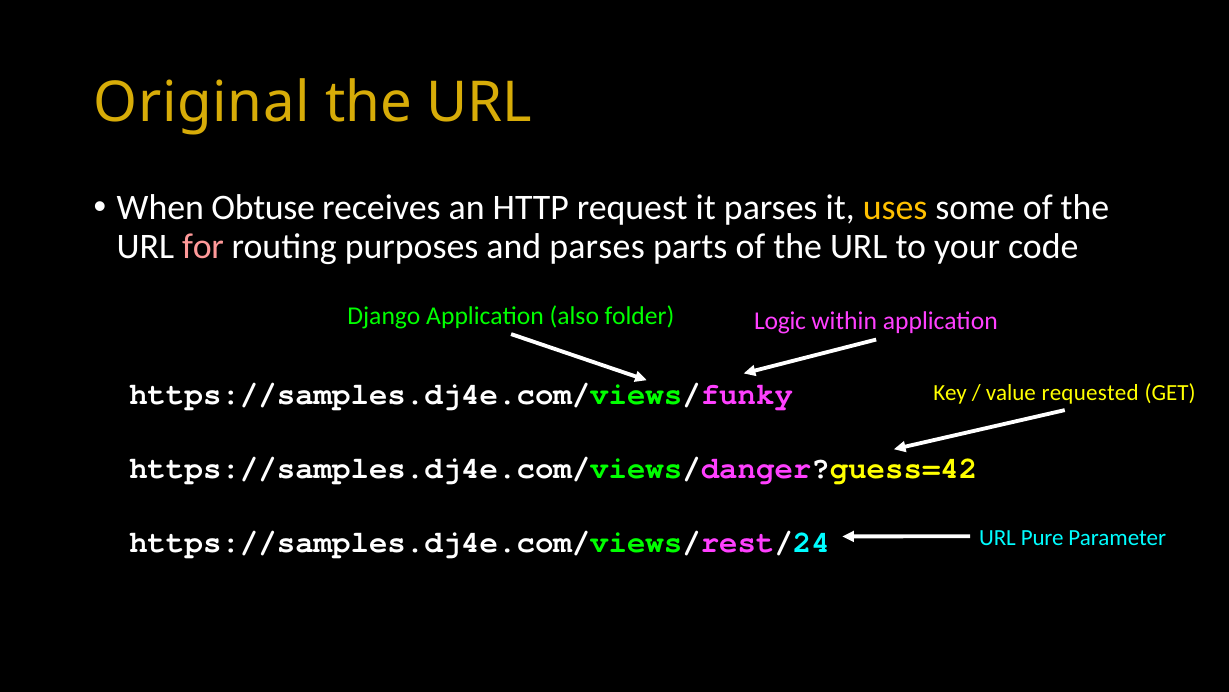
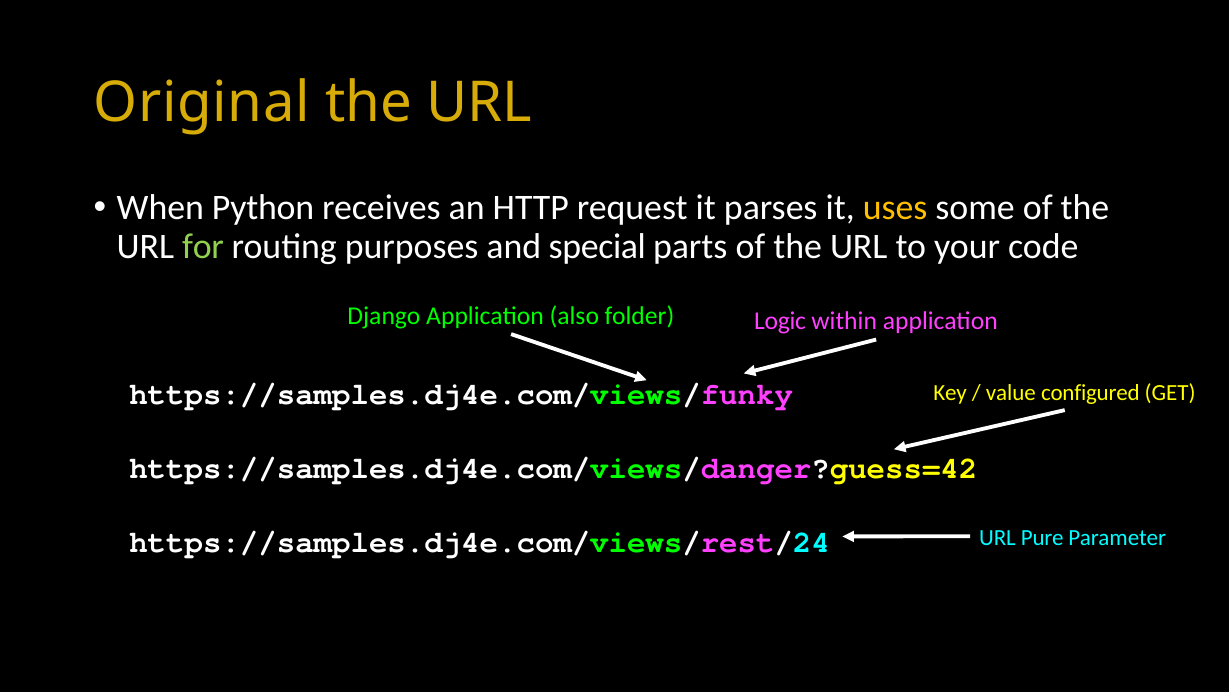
Obtuse: Obtuse -> Python
for colour: pink -> light green
and parses: parses -> special
requested: requested -> configured
